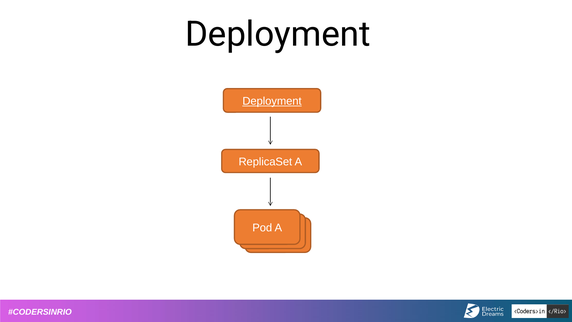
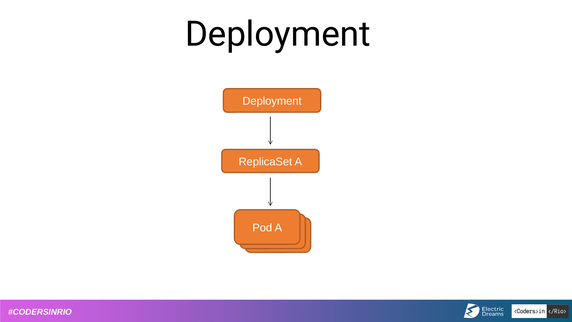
Deployment at (272, 101) underline: present -> none
